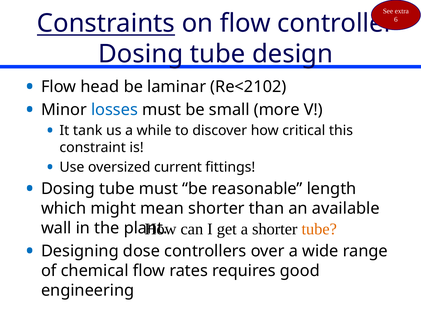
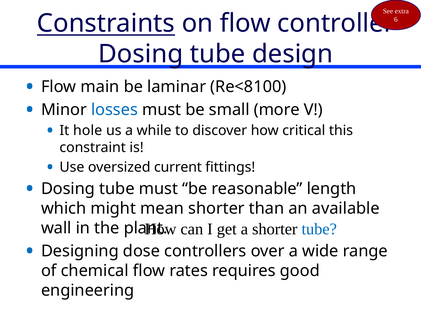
head: head -> main
Re<2102: Re<2102 -> Re<8100
tank: tank -> hole
tube at (319, 229) colour: orange -> blue
